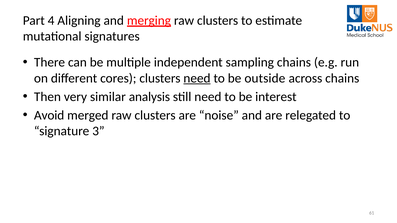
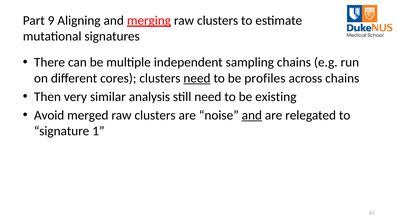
4: 4 -> 9
outside: outside -> profiles
interest: interest -> existing
and at (252, 115) underline: none -> present
3: 3 -> 1
